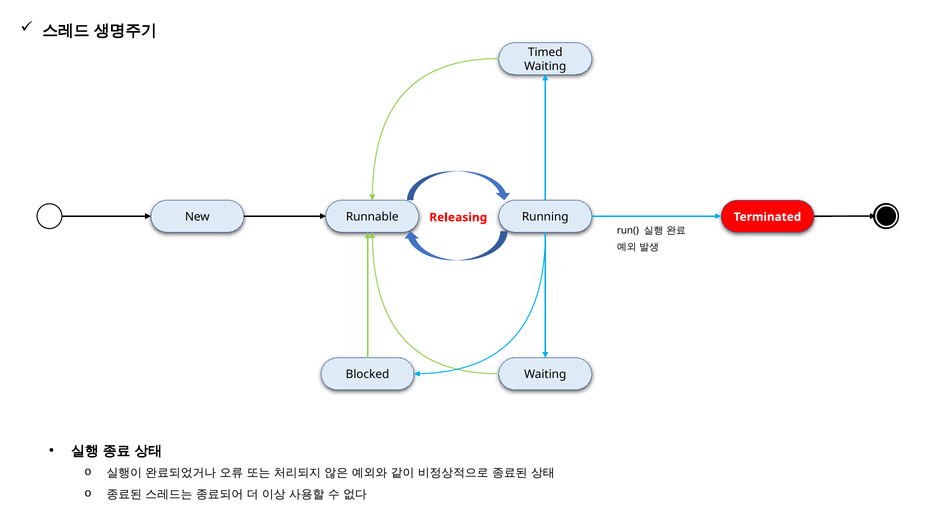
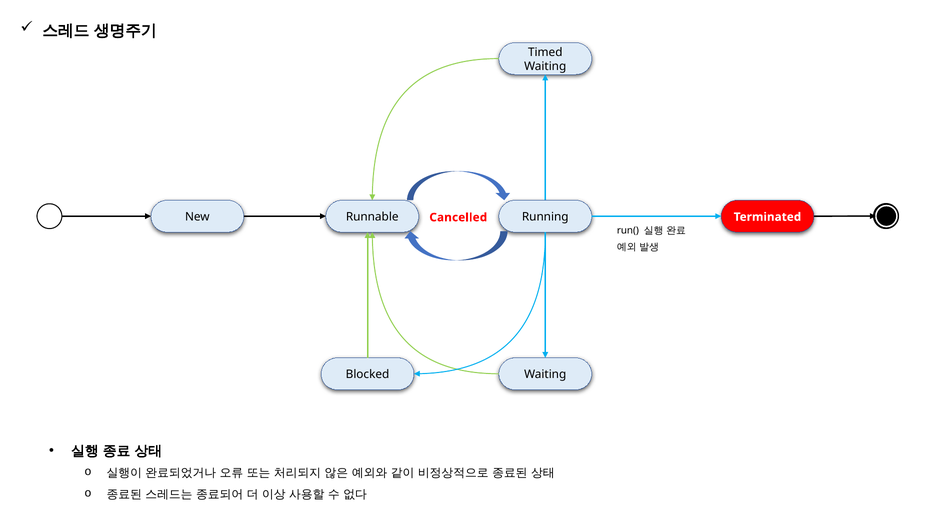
Releasing: Releasing -> Cancelled
